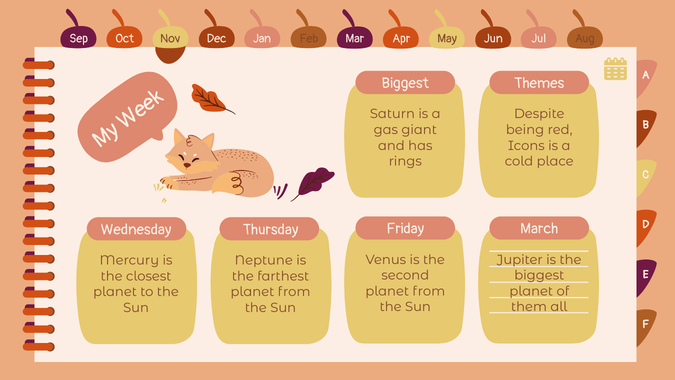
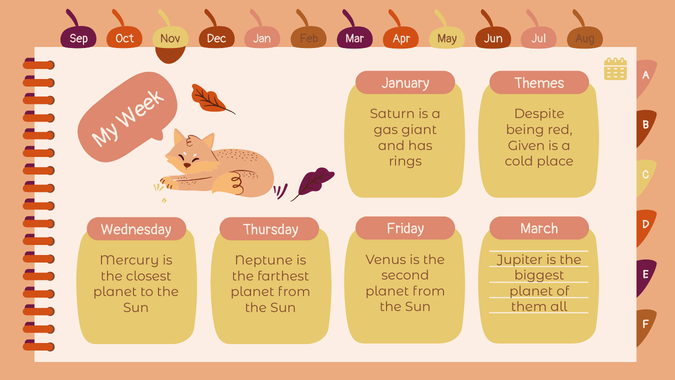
Biggest at (405, 83): Biggest -> January
Icons: Icons -> Given
